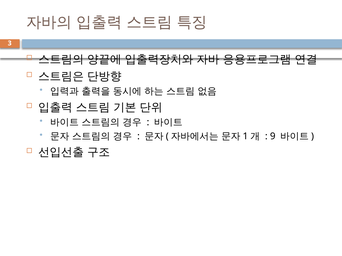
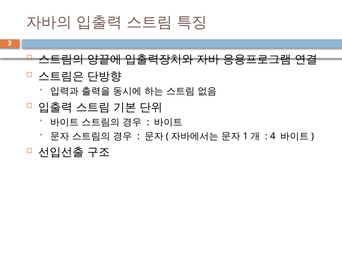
9: 9 -> 4
